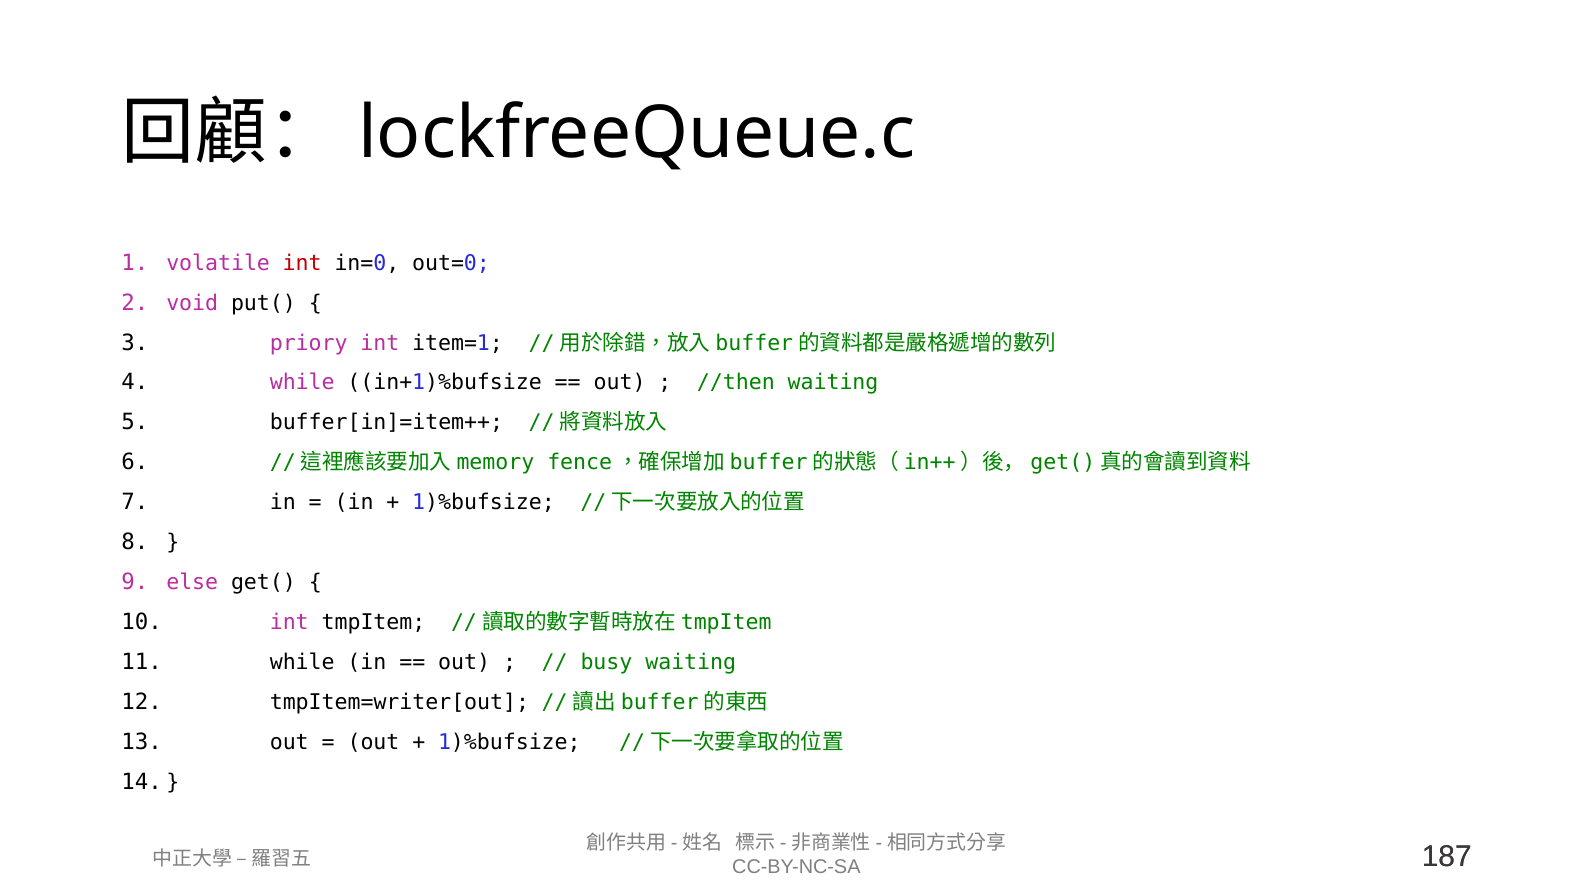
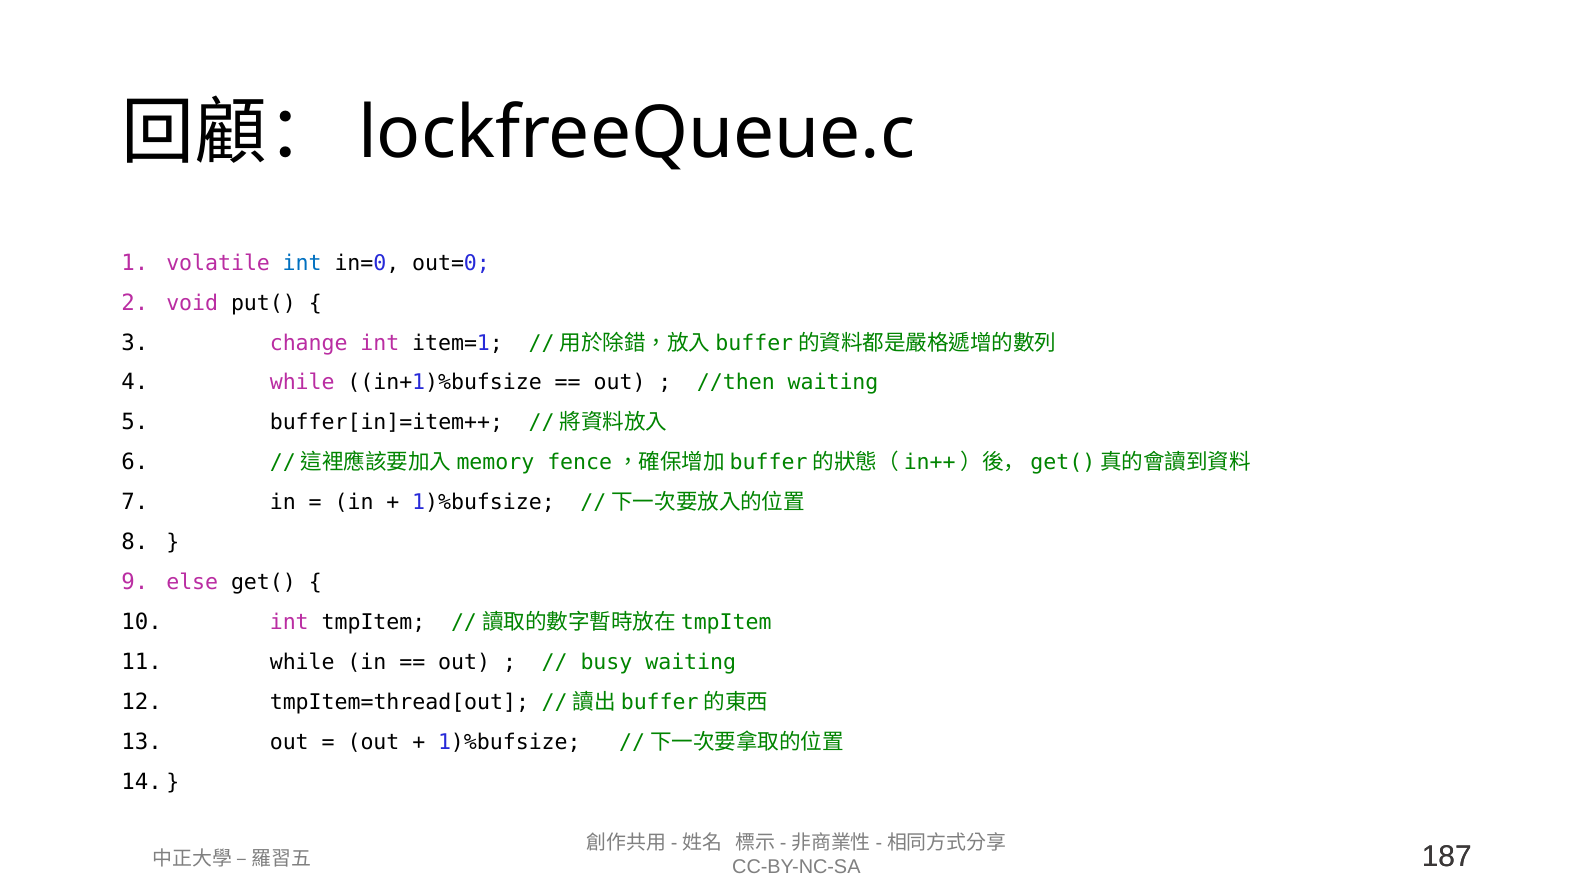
int at (302, 263) colour: red -> blue
priory: priory -> change
tmpItem=writer[out: tmpItem=writer[out -> tmpItem=thread[out
